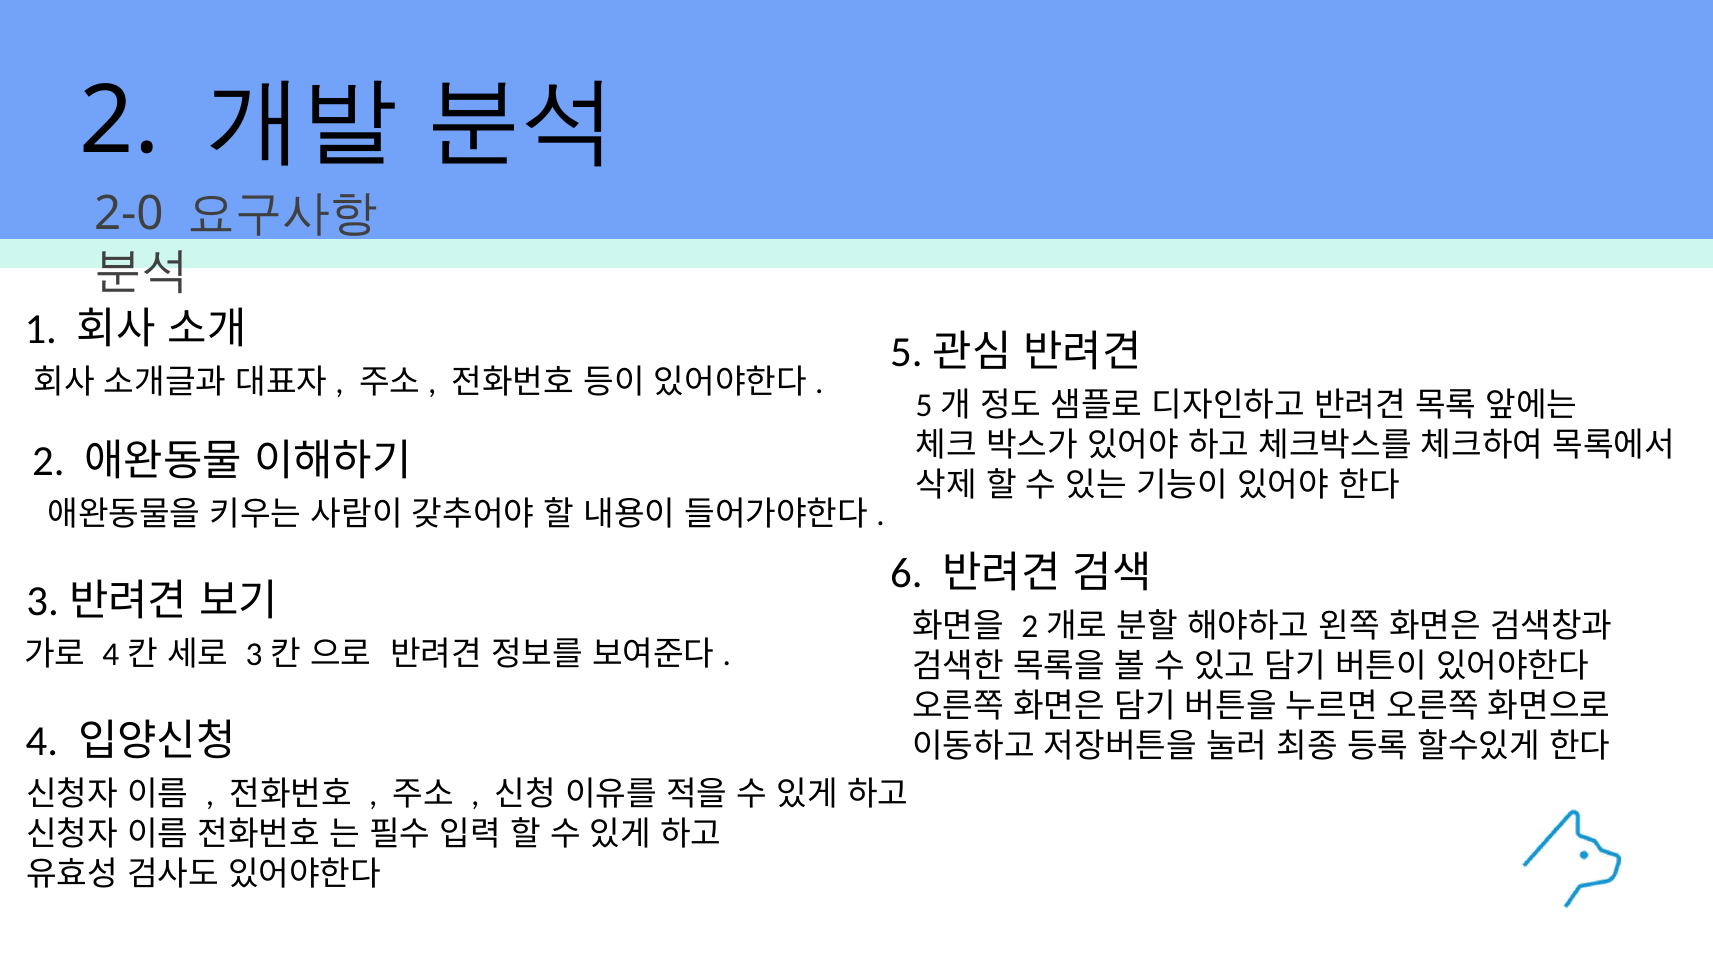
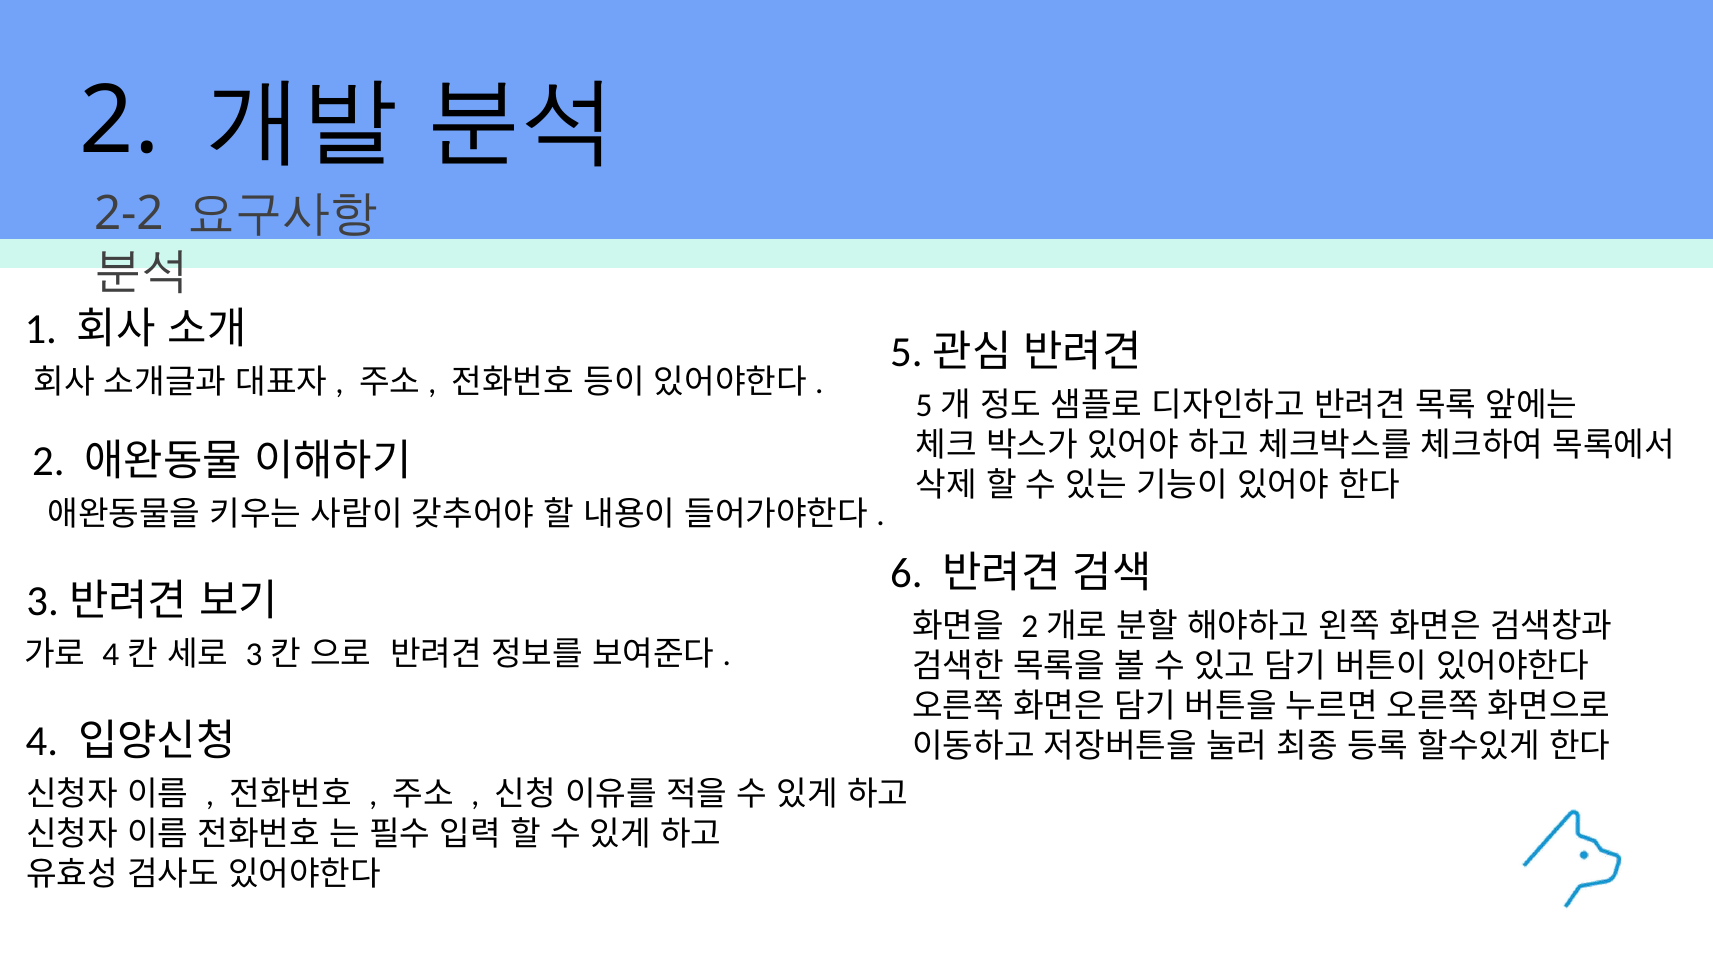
2-0: 2-0 -> 2-2
